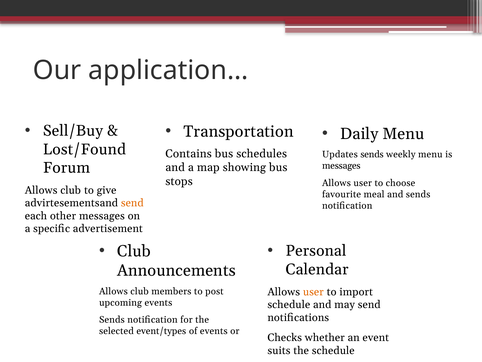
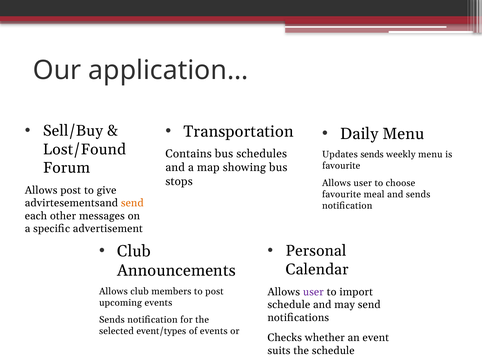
messages at (341, 166): messages -> favourite
club at (71, 190): club -> post
user at (313, 291) colour: orange -> purple
